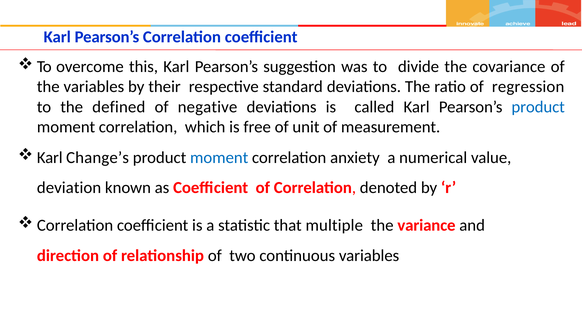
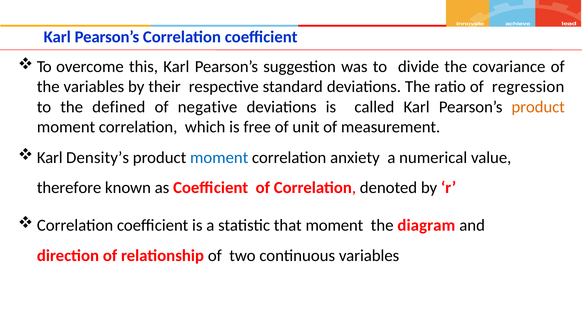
product at (538, 107) colour: blue -> orange
Change’s: Change’s -> Density’s
deviation: deviation -> therefore
that multiple: multiple -> moment
variance: variance -> diagram
